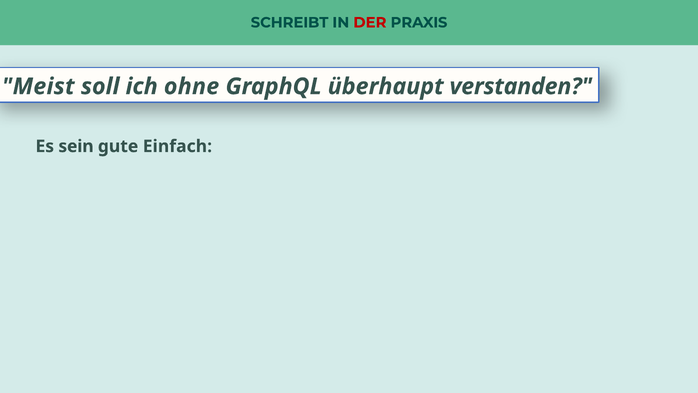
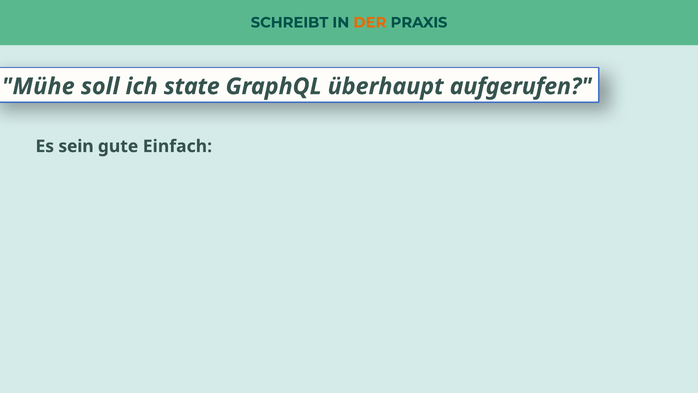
DER colour: red -> orange
Meist: Meist -> Mühe
ohne: ohne -> state
verstanden: verstanden -> aufgerufen
